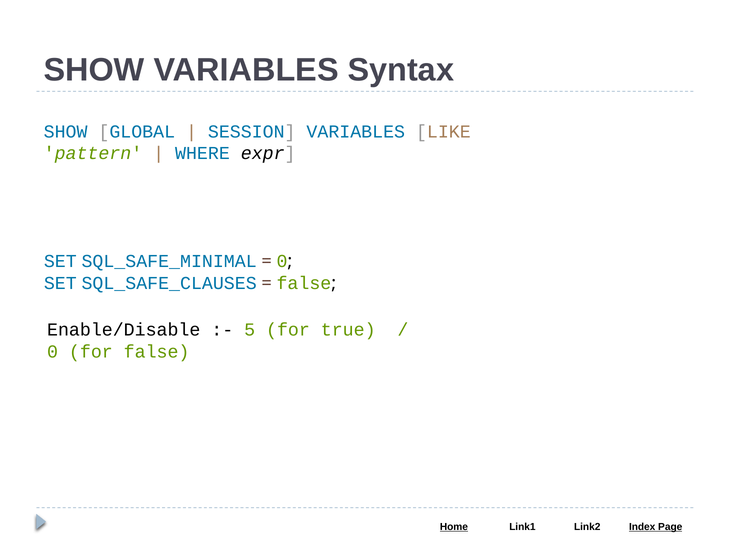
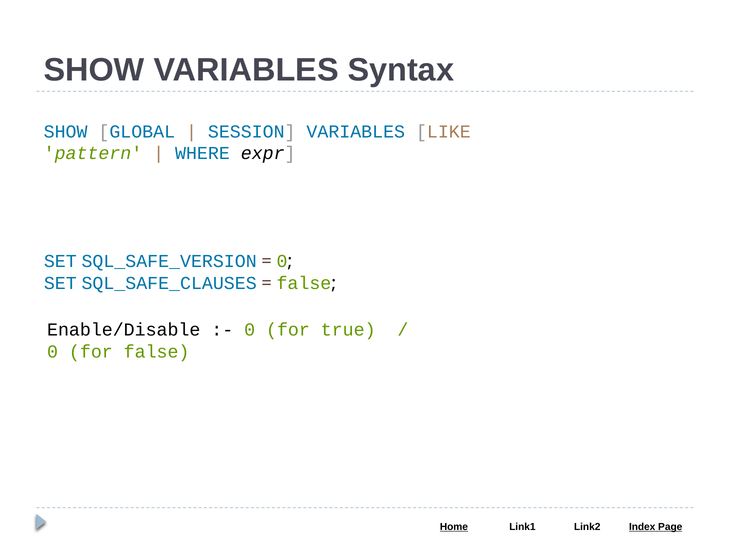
SQL_SAFE_MINIMAL: SQL_SAFE_MINIMAL -> SQL_SAFE_VERSION
5 at (250, 329): 5 -> 0
